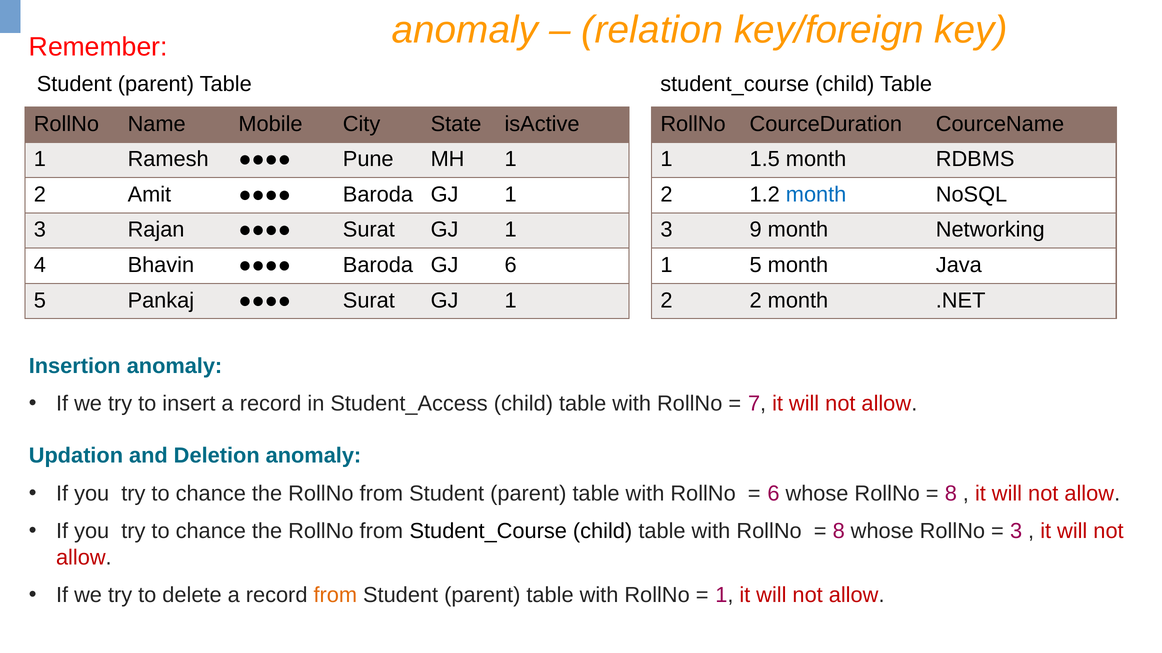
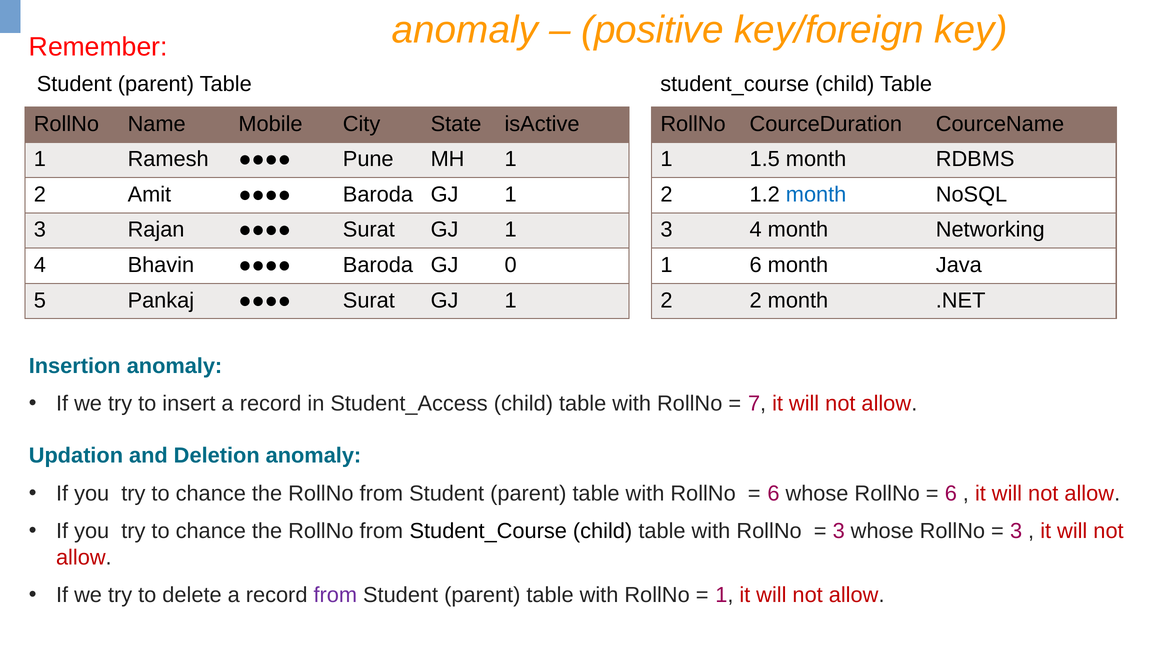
relation: relation -> positive
3 9: 9 -> 4
GJ 6: 6 -> 0
1 5: 5 -> 6
8 at (951, 494): 8 -> 6
8 at (839, 532): 8 -> 3
from at (335, 596) colour: orange -> purple
